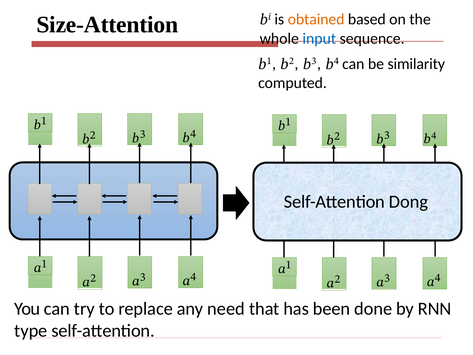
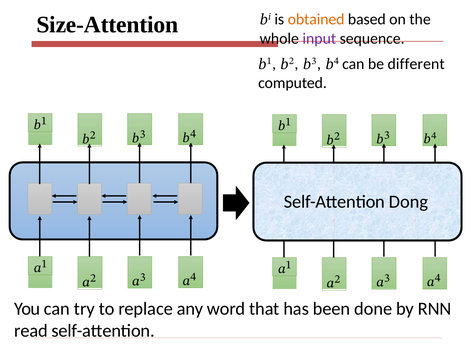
input colour: blue -> purple
similarity: similarity -> different
need: need -> word
type: type -> read
